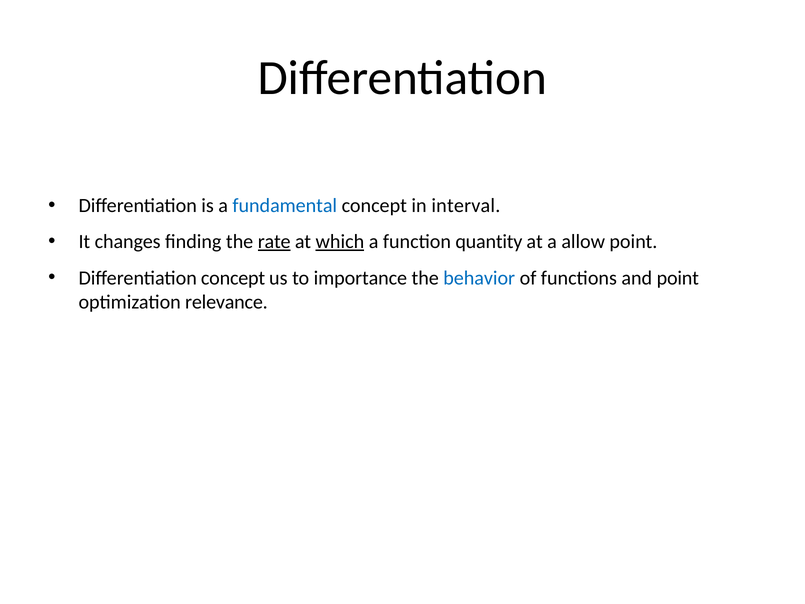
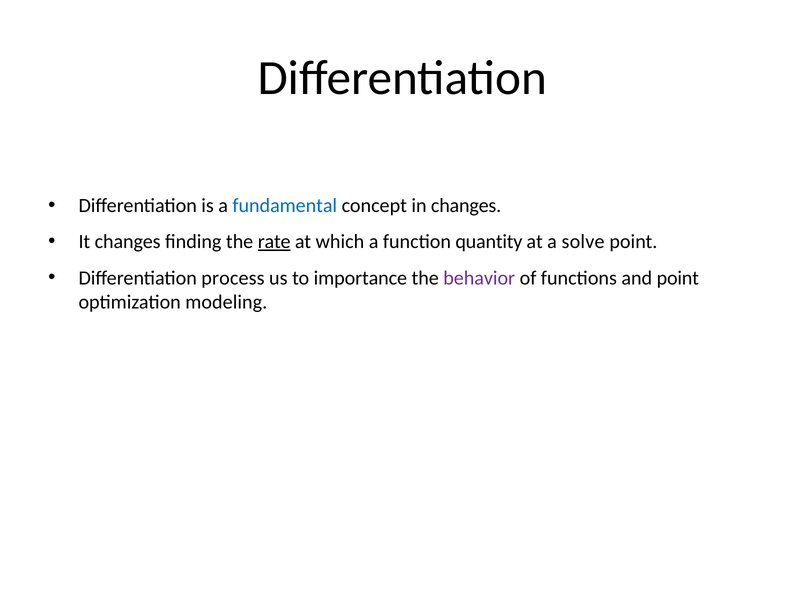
in interval: interval -> changes
which underline: present -> none
allow: allow -> solve
Differentiation concept: concept -> process
behavior colour: blue -> purple
relevance: relevance -> modeling
